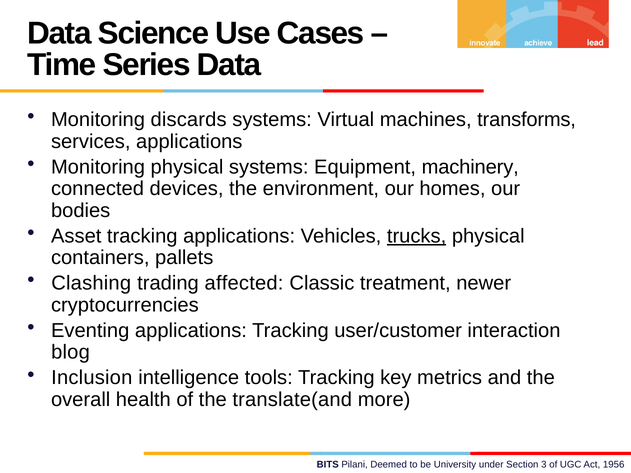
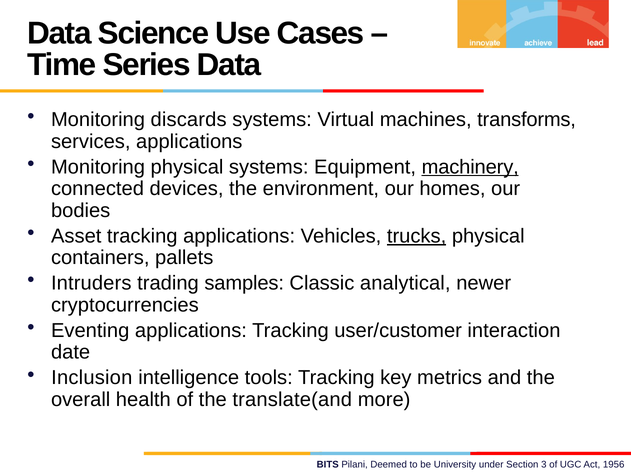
machinery underline: none -> present
Clashing: Clashing -> Intruders
affected: affected -> samples
treatment: treatment -> analytical
blog: blog -> date
